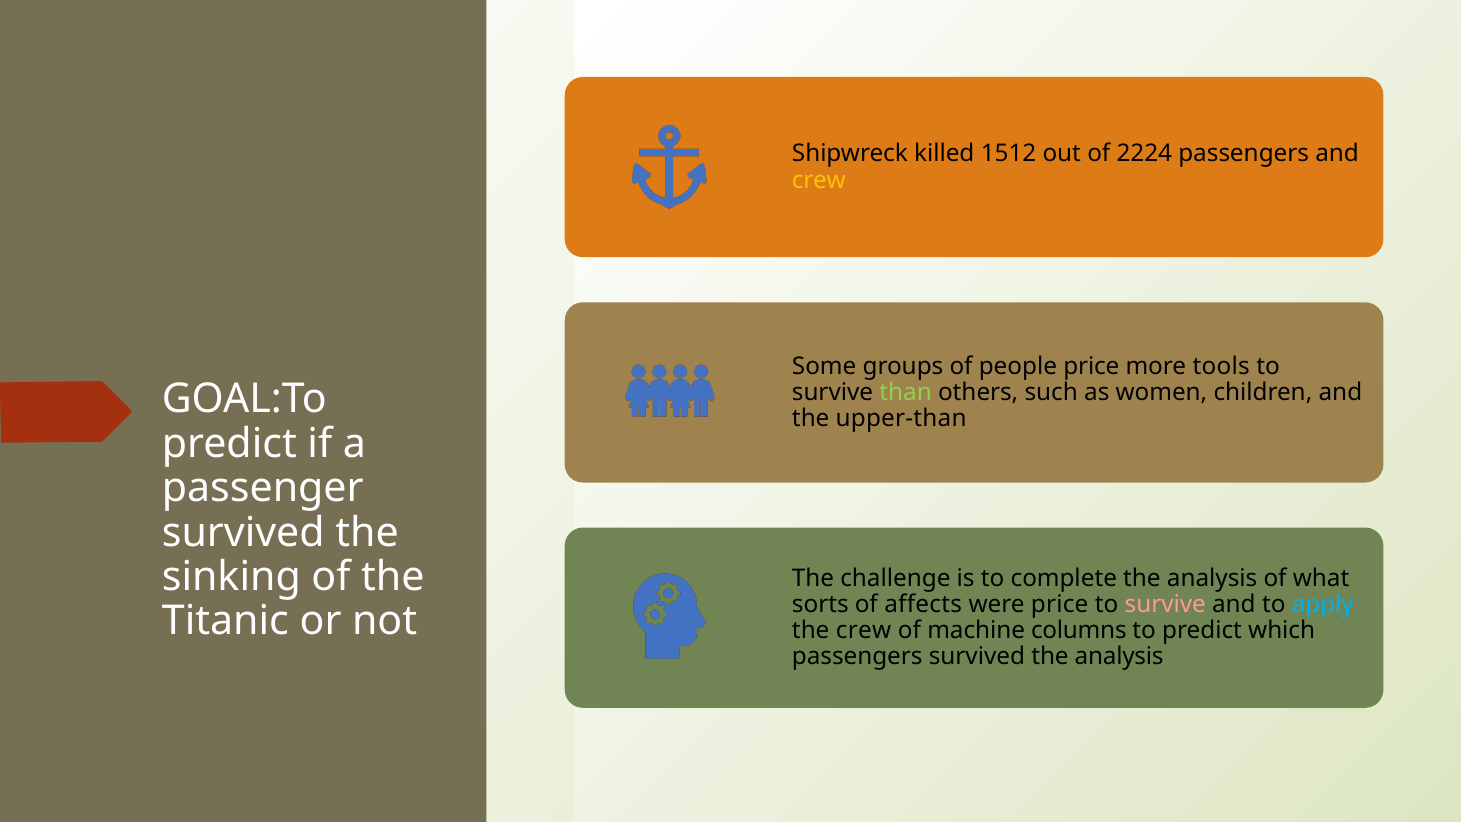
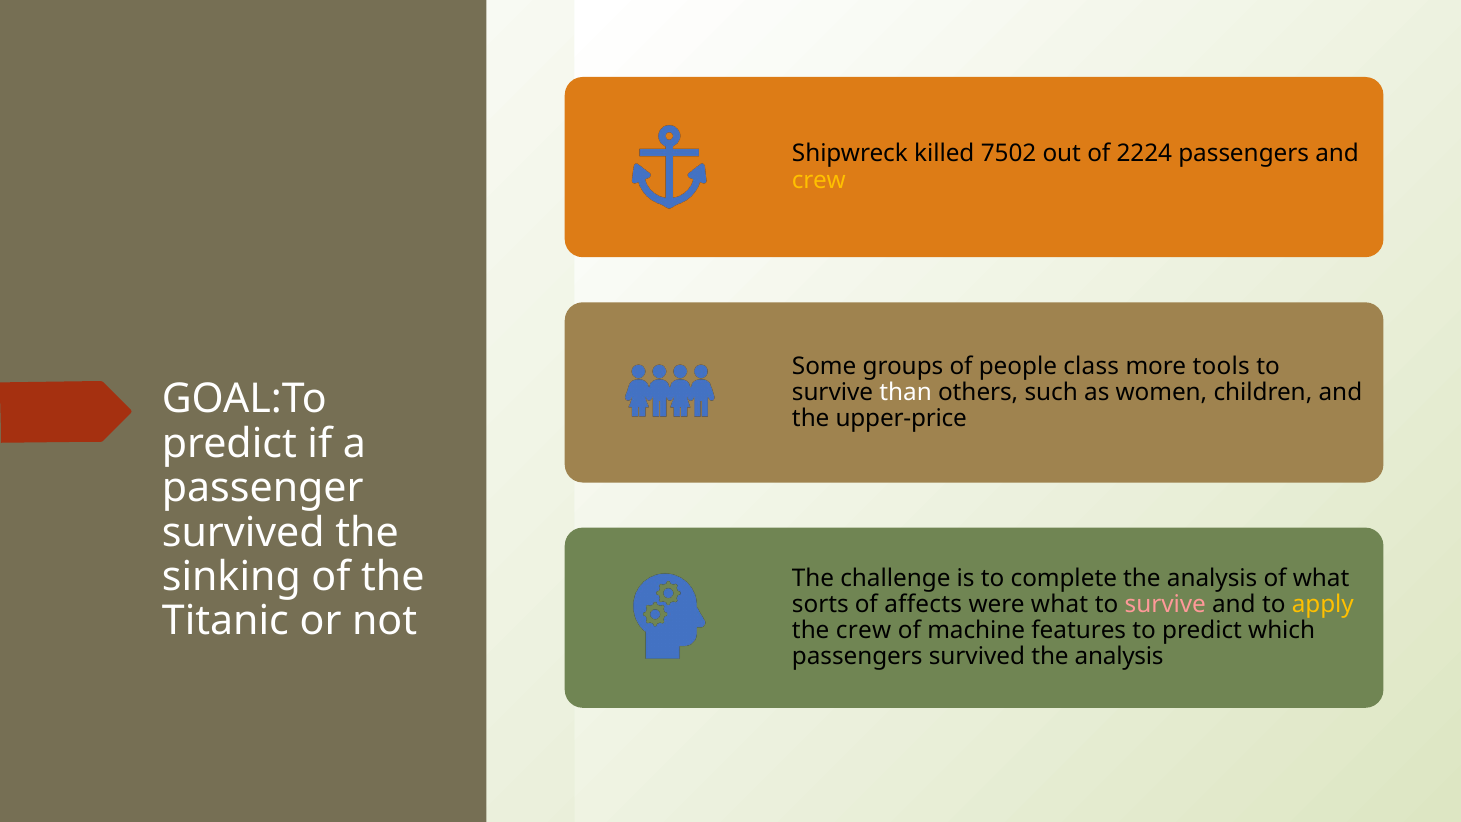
1512: 1512 -> 7502
people price: price -> class
than colour: light green -> white
upper-than: upper-than -> upper-price
were price: price -> what
apply colour: light blue -> yellow
columns: columns -> features
